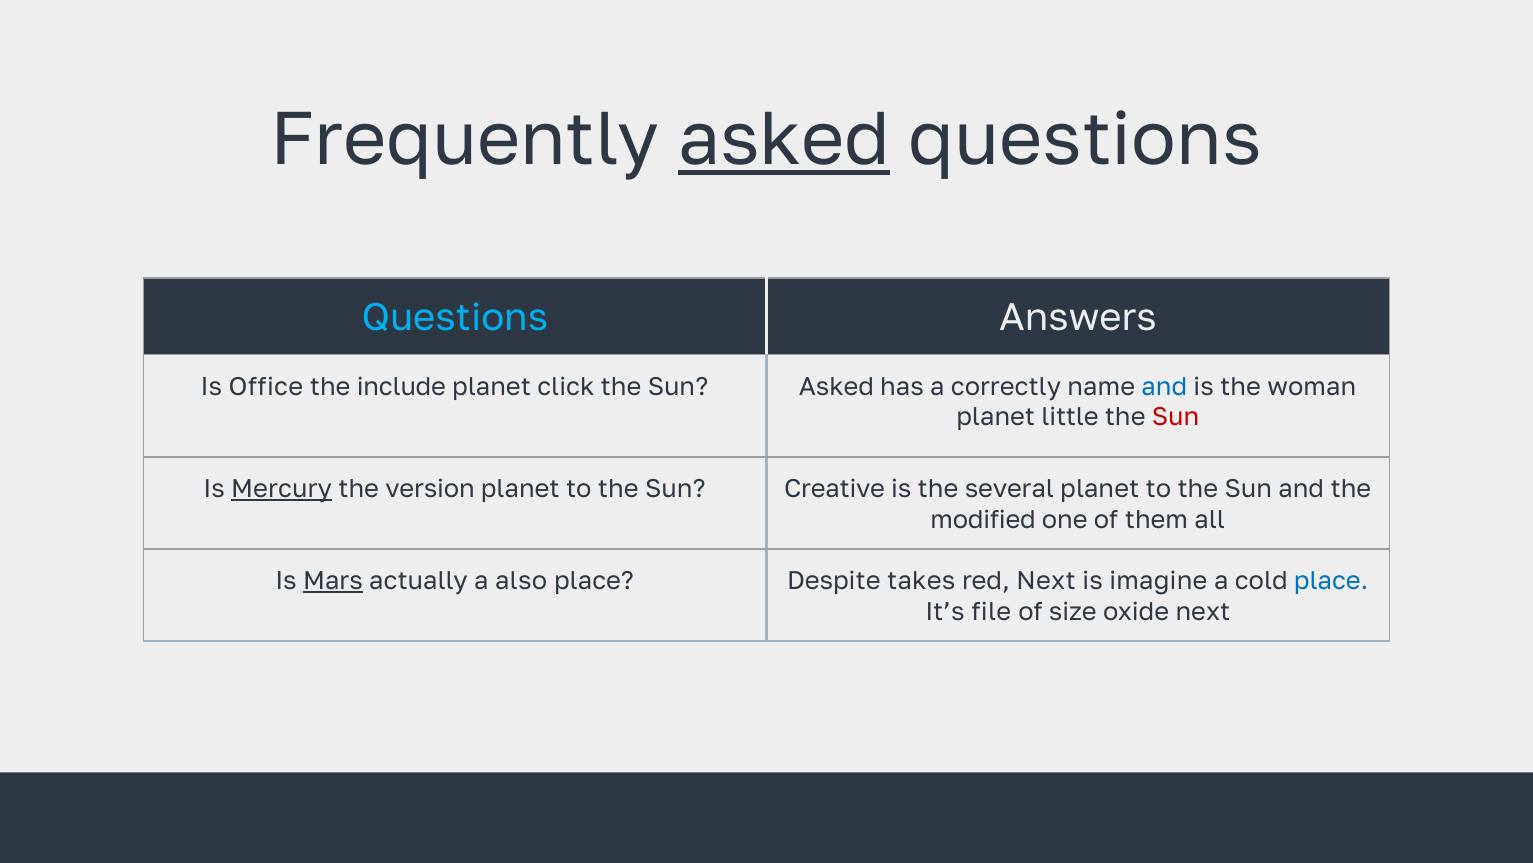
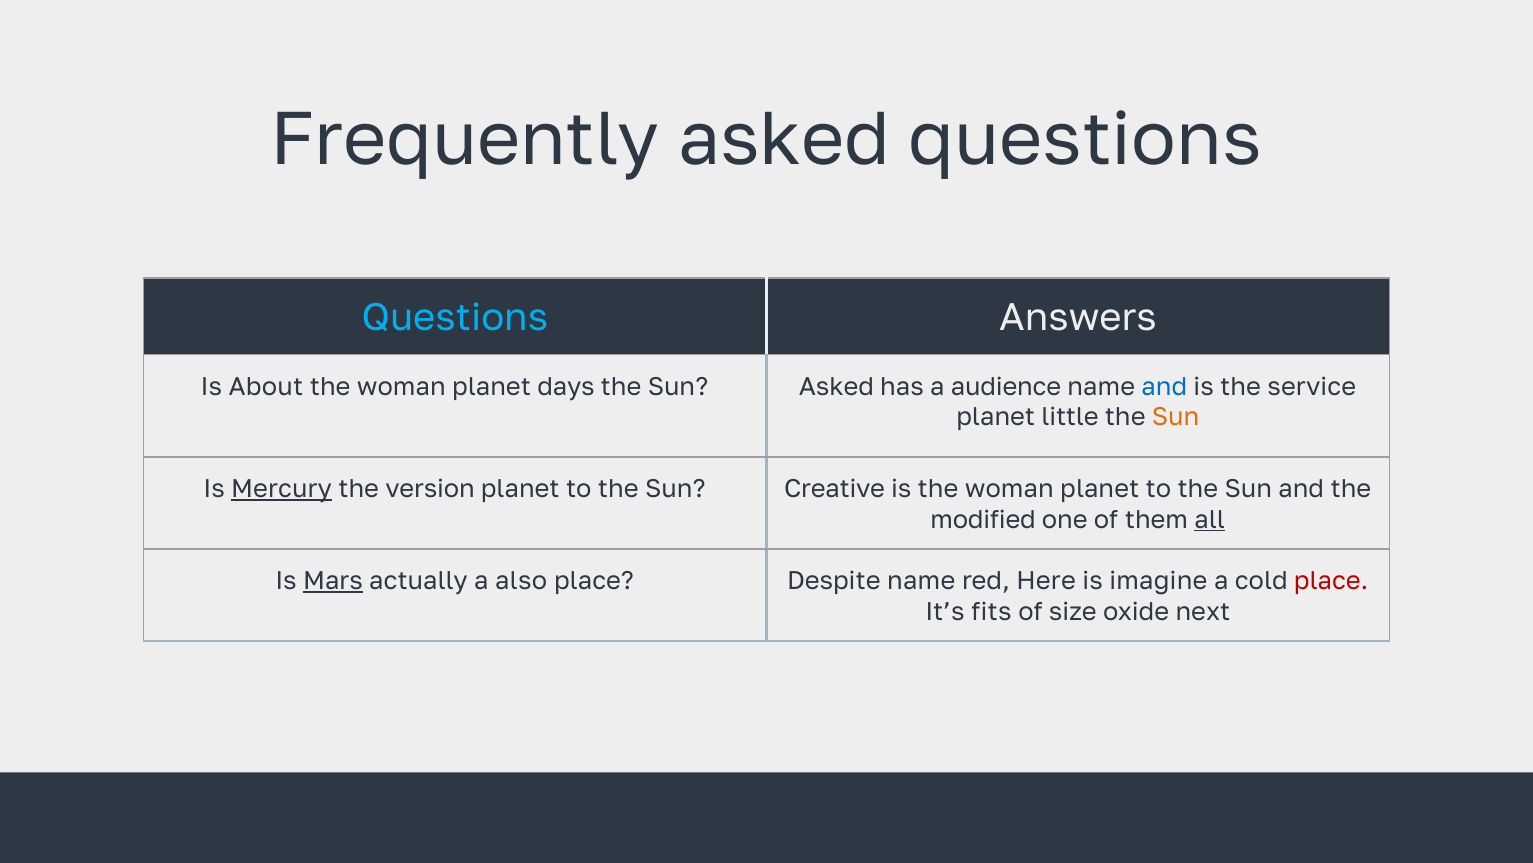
asked at (784, 140) underline: present -> none
Office: Office -> About
include at (401, 386): include -> woman
click: click -> days
correctly: correctly -> audience
woman: woman -> service
Sun at (1176, 417) colour: red -> orange
is the several: several -> woman
all underline: none -> present
Despite takes: takes -> name
red Next: Next -> Here
place at (1331, 580) colour: blue -> red
file: file -> fits
